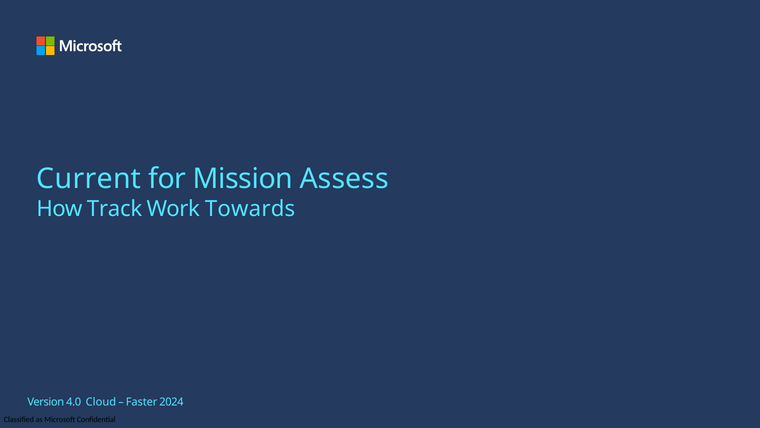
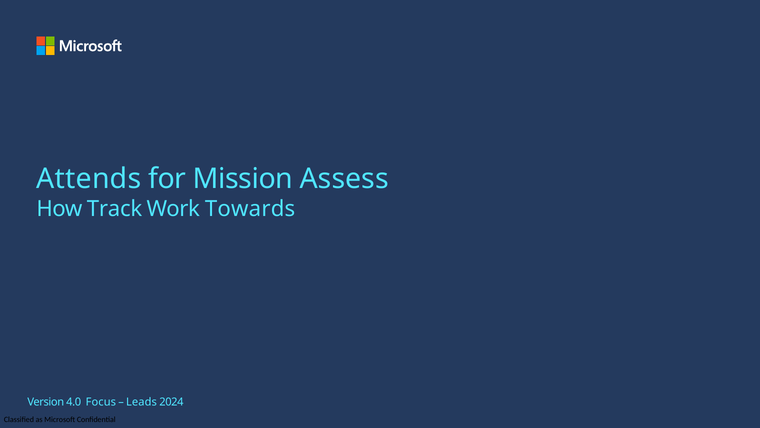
Current: Current -> Attends
Cloud: Cloud -> Focus
Faster: Faster -> Leads
